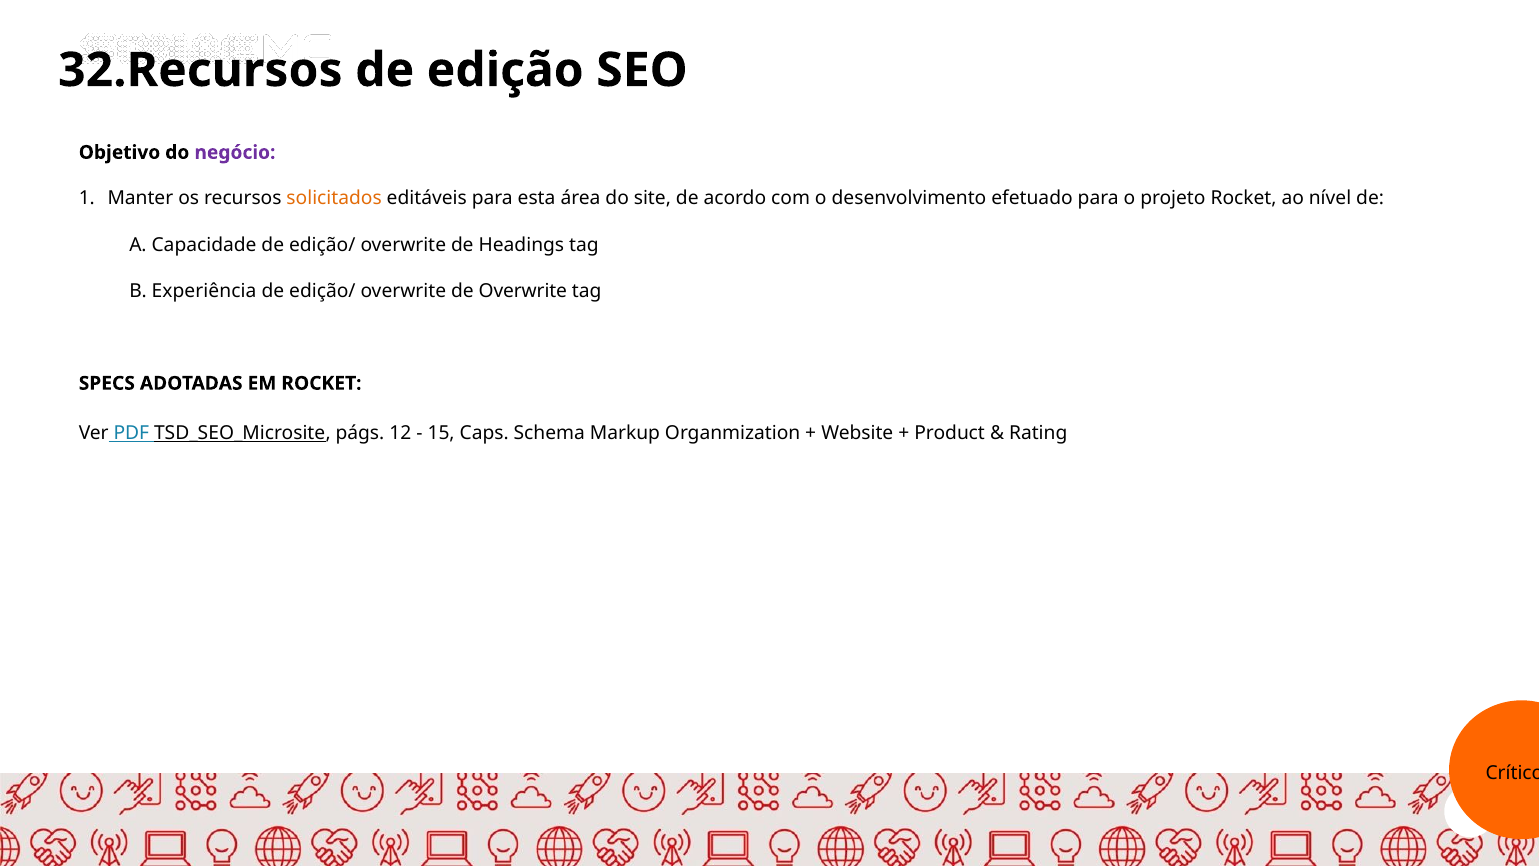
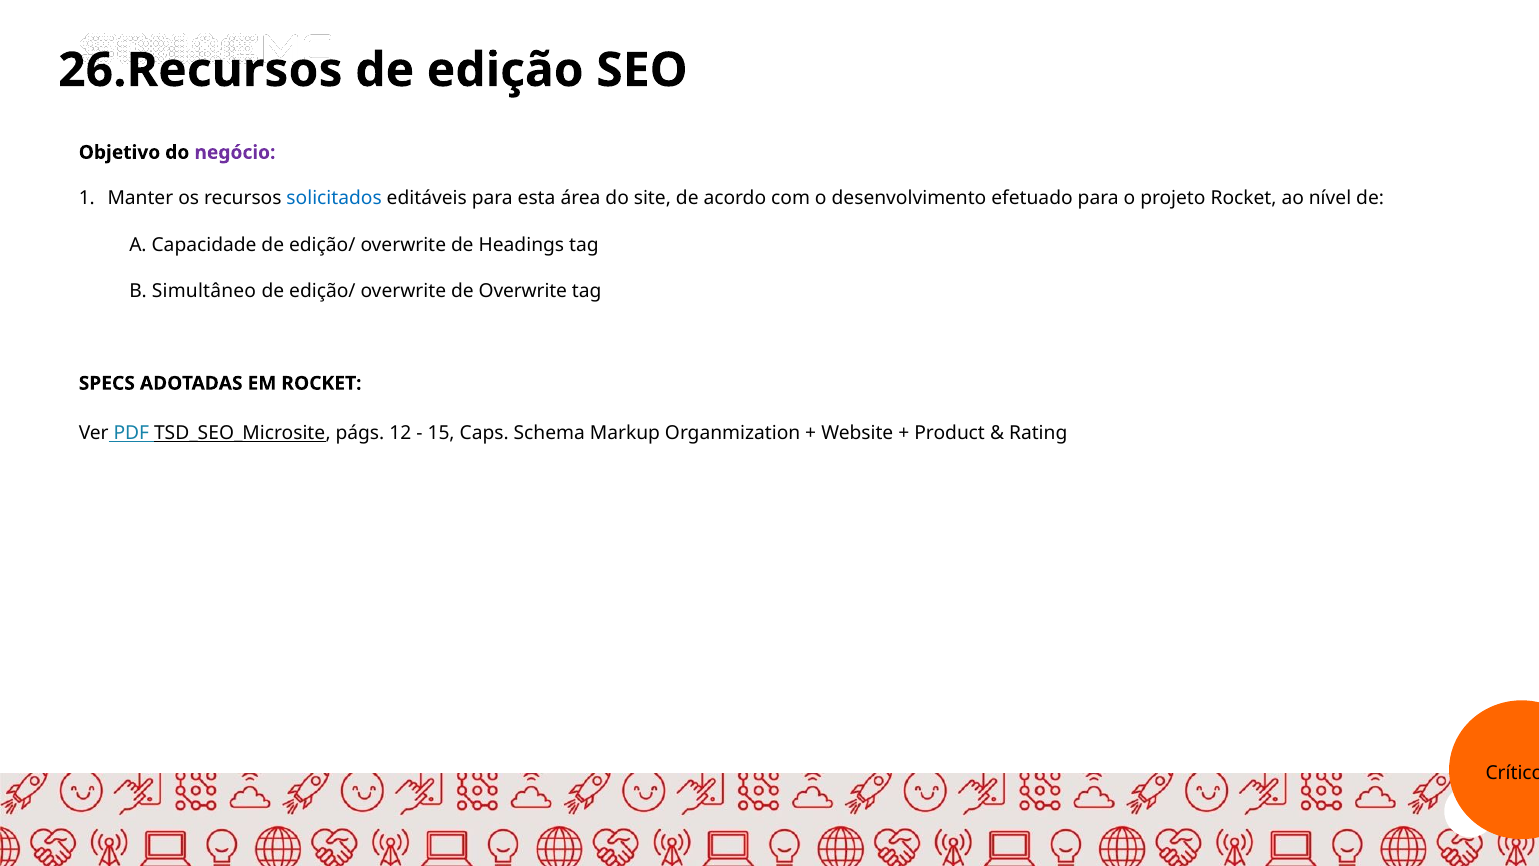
32.Recursos: 32.Recursos -> 26.Recursos
solicitados colour: orange -> blue
Experiência: Experiência -> Simultâneo
